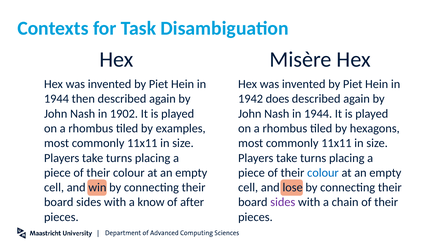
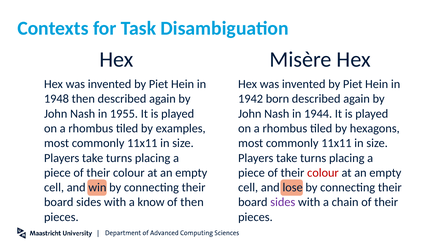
1944 at (56, 99): 1944 -> 1948
does: does -> born
1902: 1902 -> 1955
colour at (323, 172) colour: blue -> red
of after: after -> then
